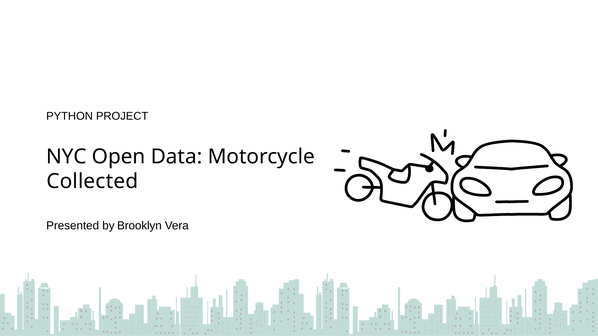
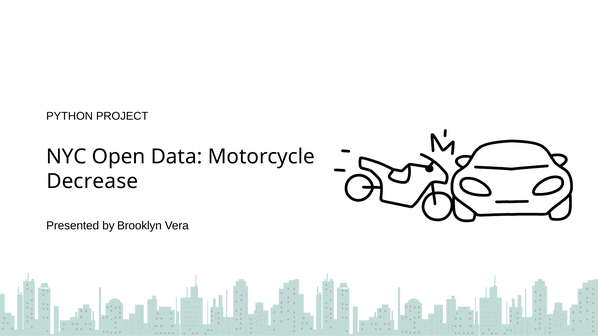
Collected: Collected -> Decrease
